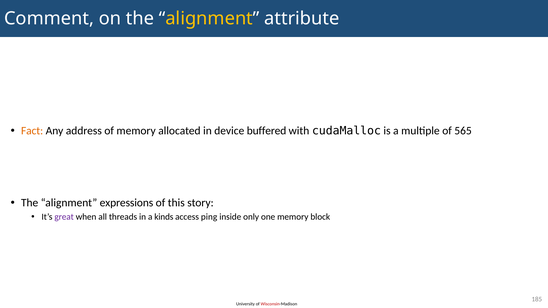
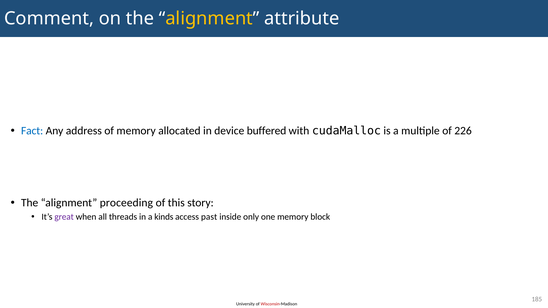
Fact colour: orange -> blue
565: 565 -> 226
expressions: expressions -> proceeding
ping: ping -> past
